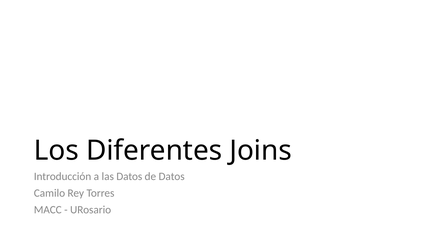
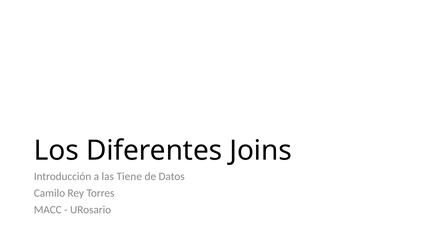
las Datos: Datos -> Tiene
